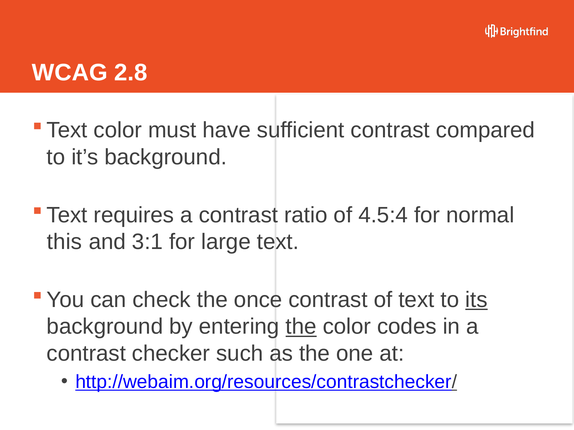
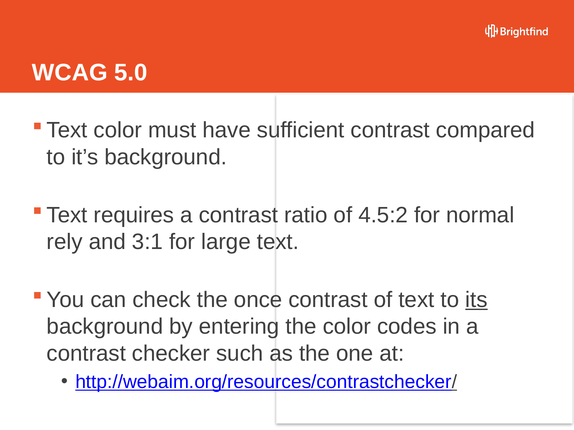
2.8: 2.8 -> 5.0
4.5:4: 4.5:4 -> 4.5:2
this: this -> rely
the at (301, 327) underline: present -> none
